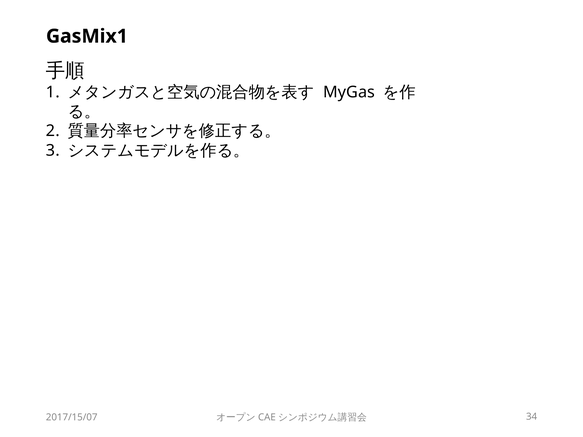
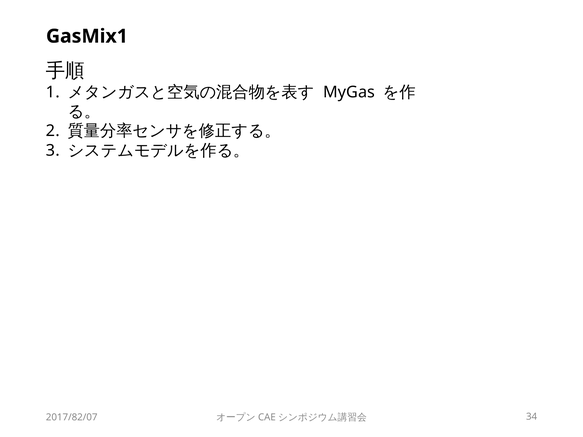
2017/15/07: 2017/15/07 -> 2017/82/07
